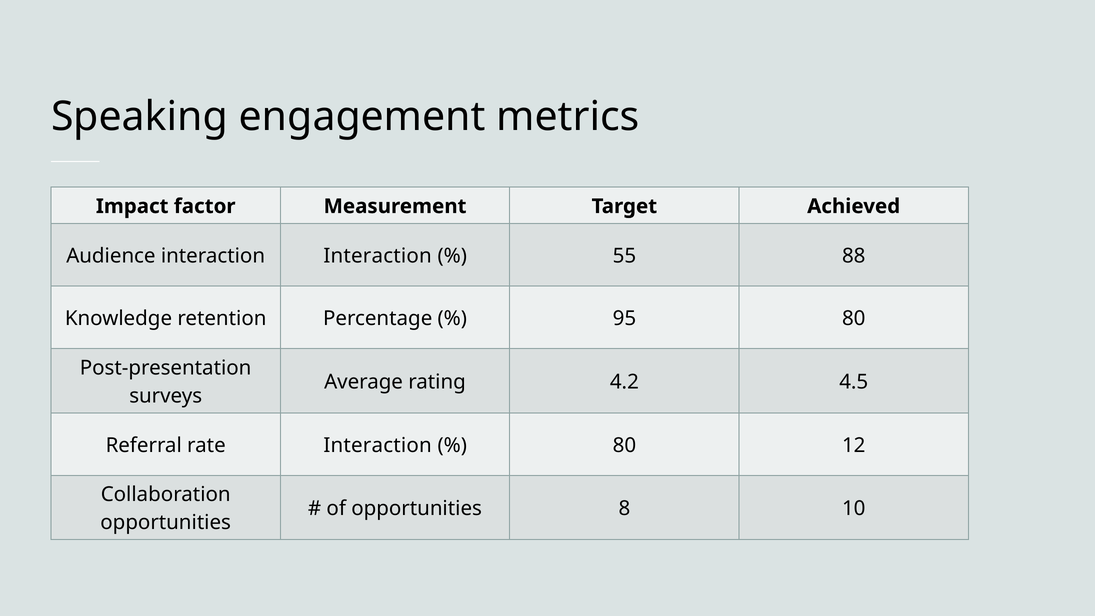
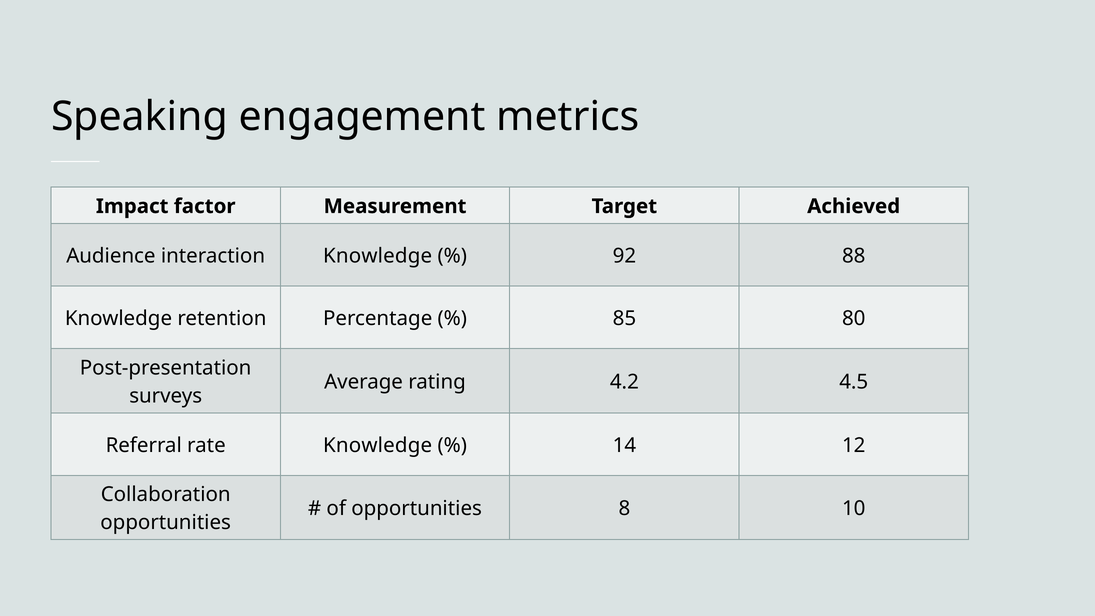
interaction Interaction: Interaction -> Knowledge
55: 55 -> 92
95: 95 -> 85
rate Interaction: Interaction -> Knowledge
80 at (624, 445): 80 -> 14
